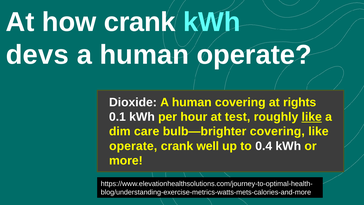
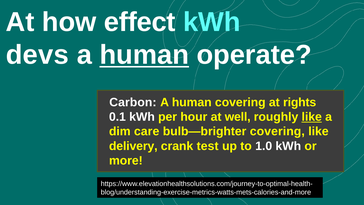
how crank: crank -> effect
human at (144, 55) underline: none -> present
Dioxide: Dioxide -> Carbon
test: test -> well
operate at (133, 146): operate -> delivery
well: well -> test
0.4: 0.4 -> 1.0
